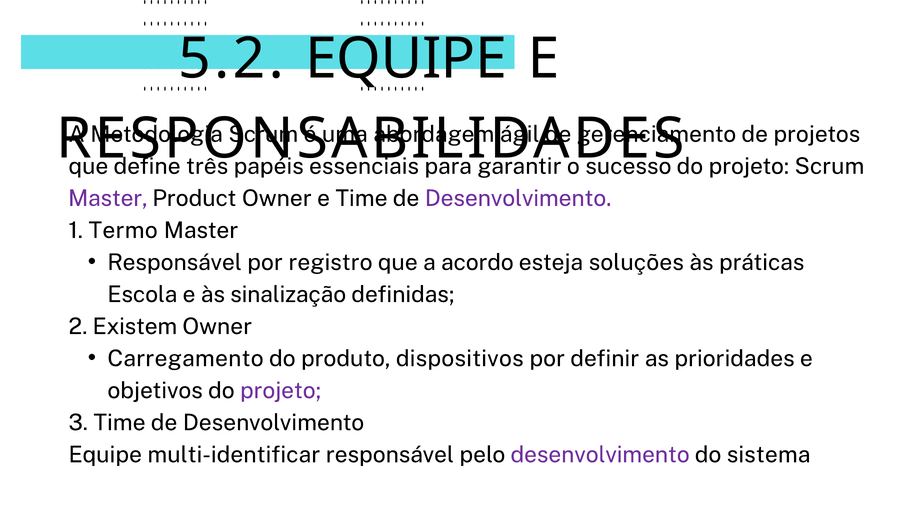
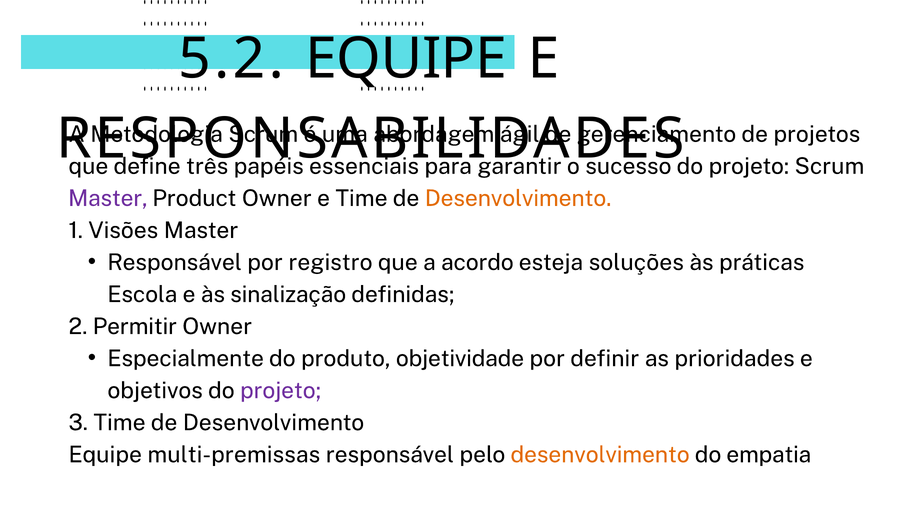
Desenvolvimento at (518, 198) colour: purple -> orange
Termo: Termo -> Visões
Existem: Existem -> Permitir
Carregamento: Carregamento -> Especialmente
dispositivos: dispositivos -> objetividade
multi-identificar: multi-identificar -> multi-premissas
desenvolvimento at (600, 455) colour: purple -> orange
sistema: sistema -> empatia
